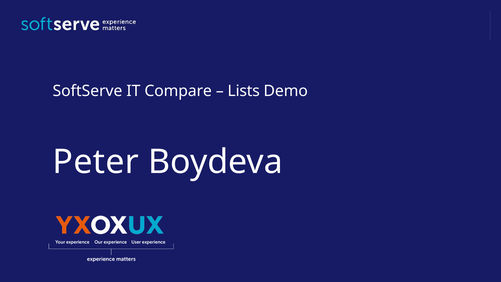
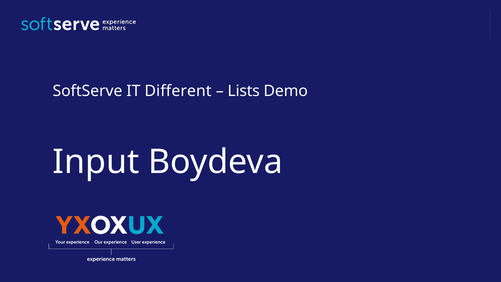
Compare: Compare -> Different
Peter: Peter -> Input
